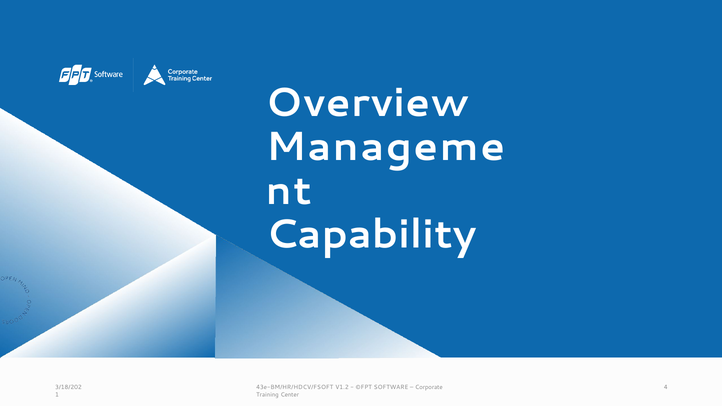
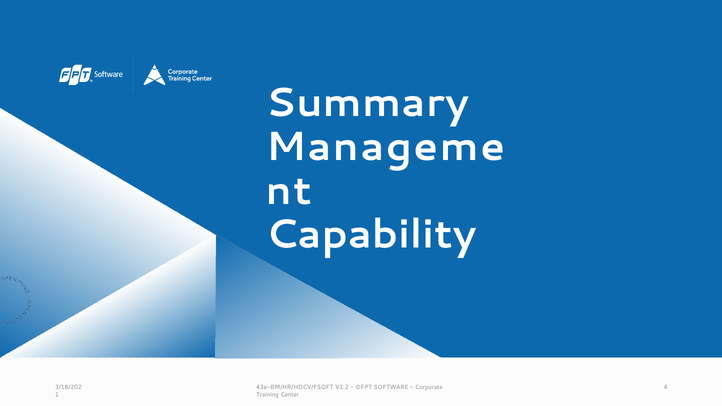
Overview: Overview -> Summary
